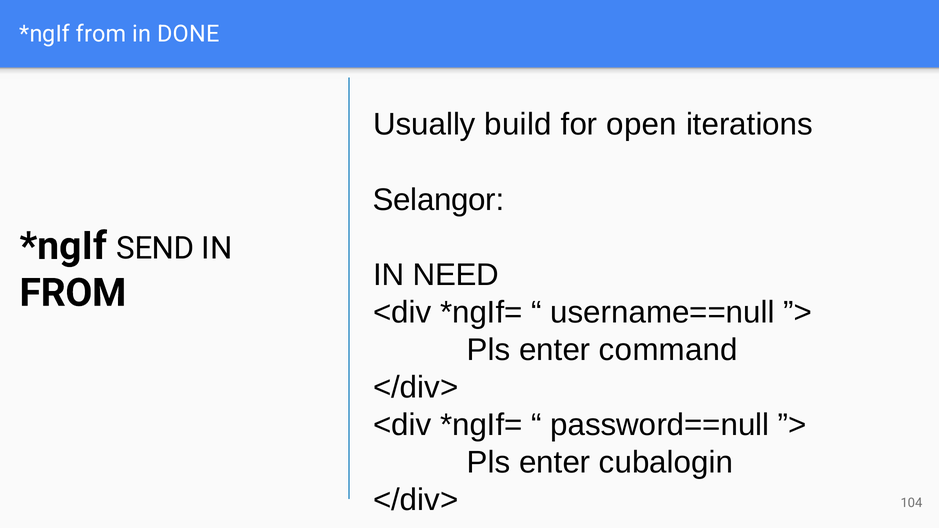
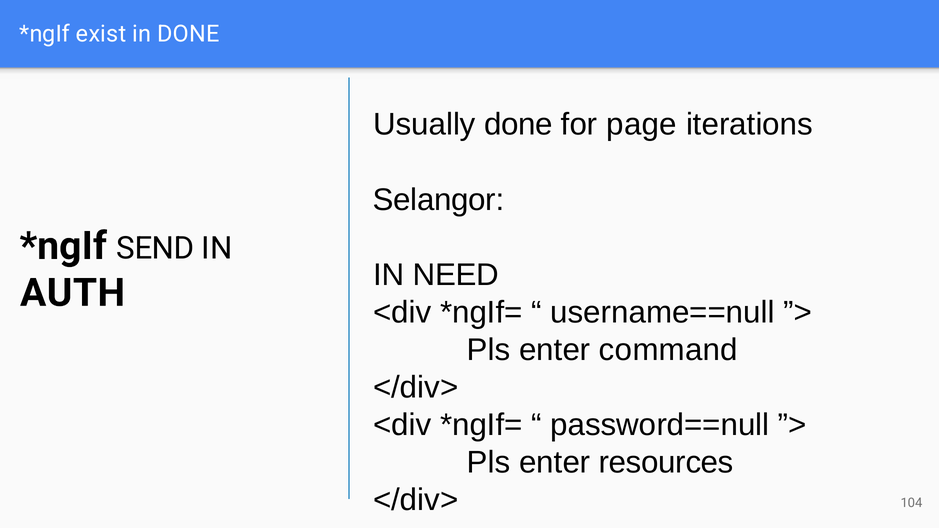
from at (101, 34): from -> exist
Usually build: build -> done
open: open -> page
FROM at (73, 293): FROM -> AUTH
cubalogin: cubalogin -> resources
